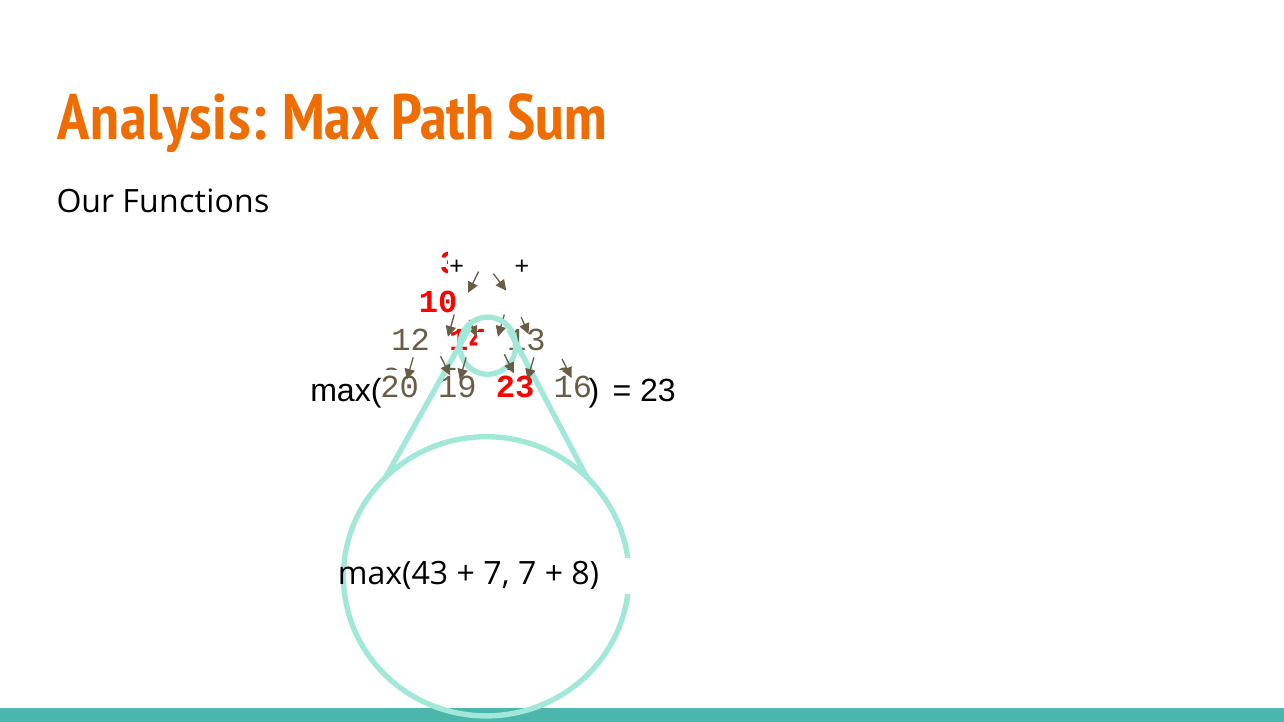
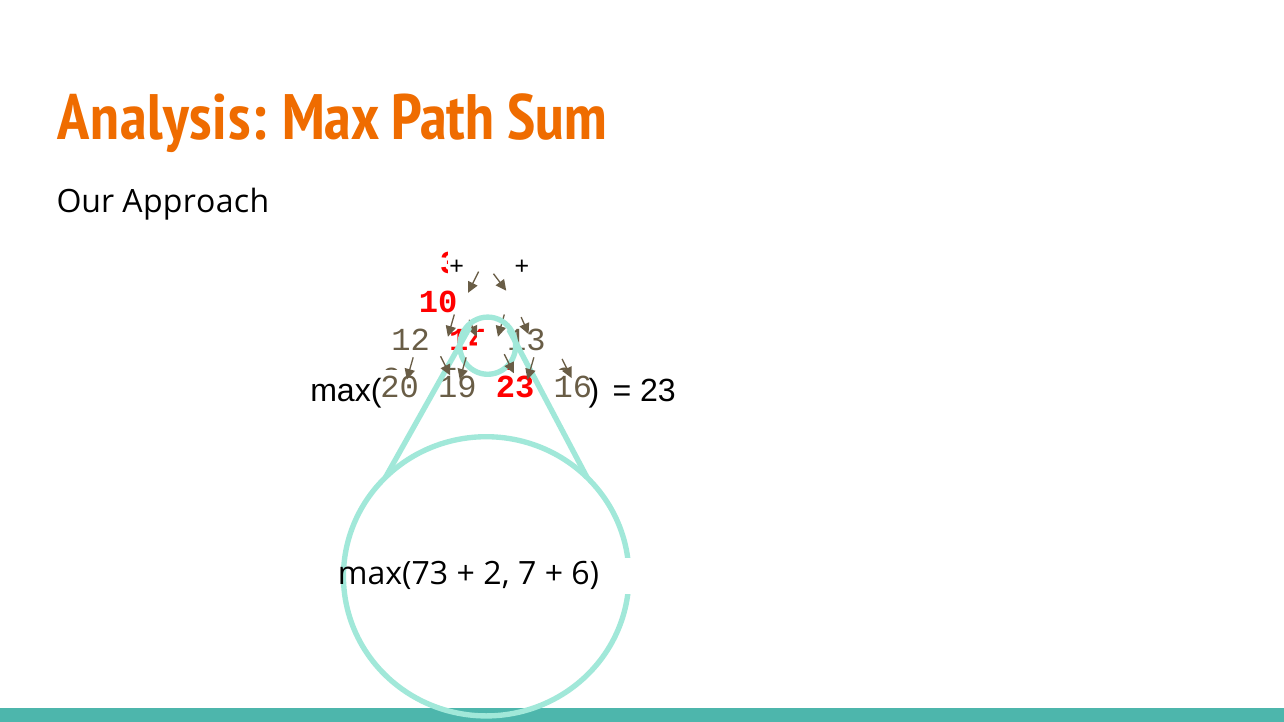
Functions: Functions -> Approach
max(43: max(43 -> max(73
7 at (497, 574): 7 -> 2
8 at (585, 574): 8 -> 6
